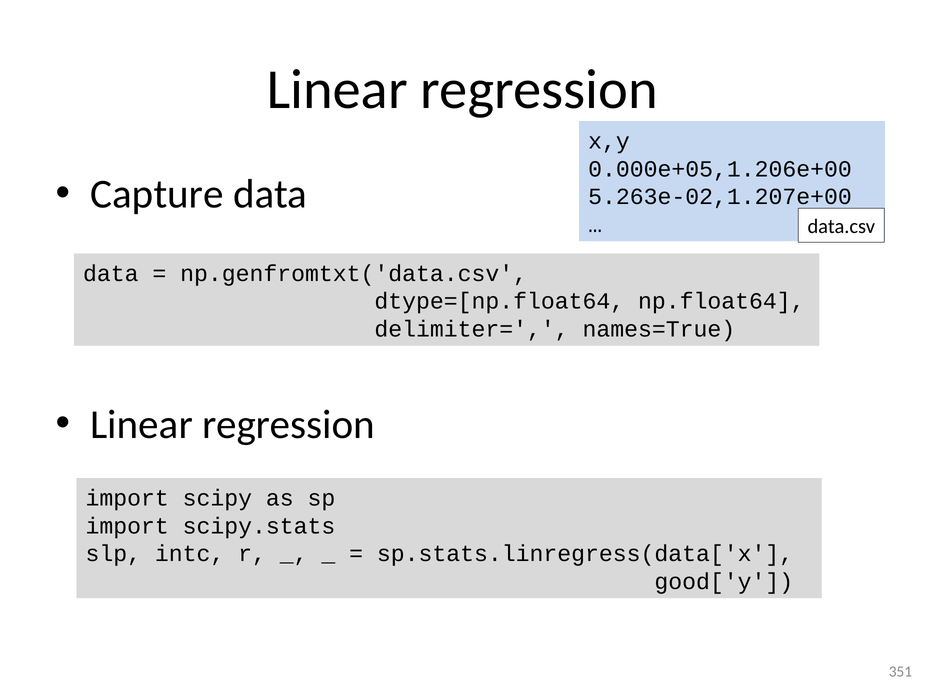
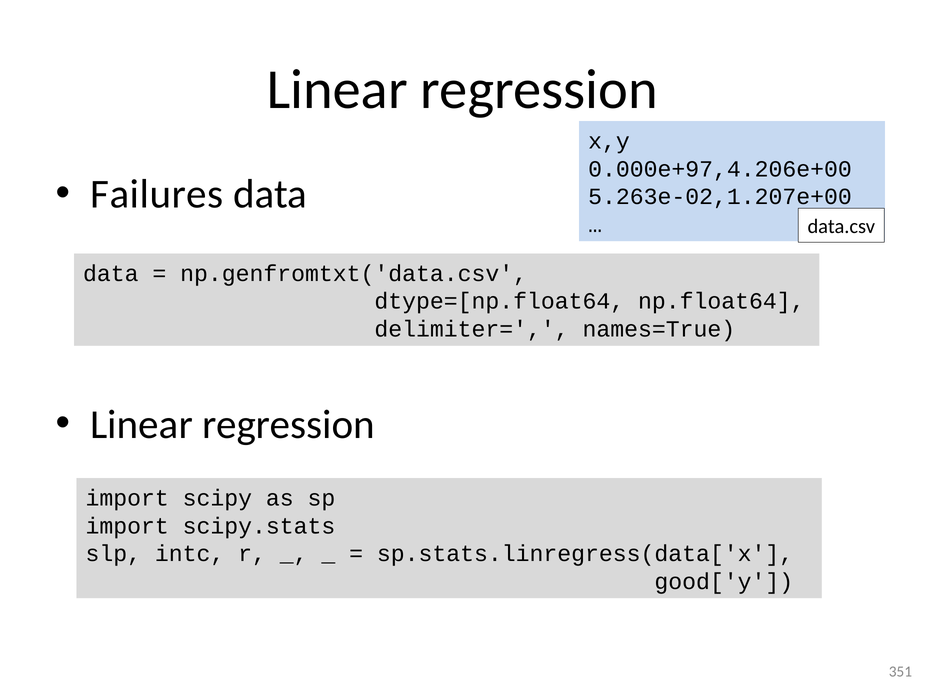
0.000e+05,1.206e+00: 0.000e+05,1.206e+00 -> 0.000e+97,4.206e+00
Capture: Capture -> Failures
